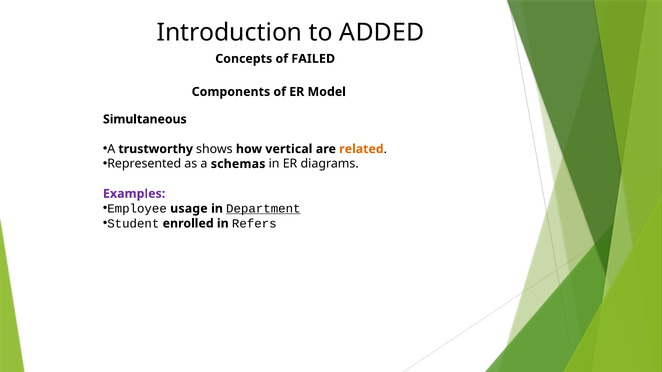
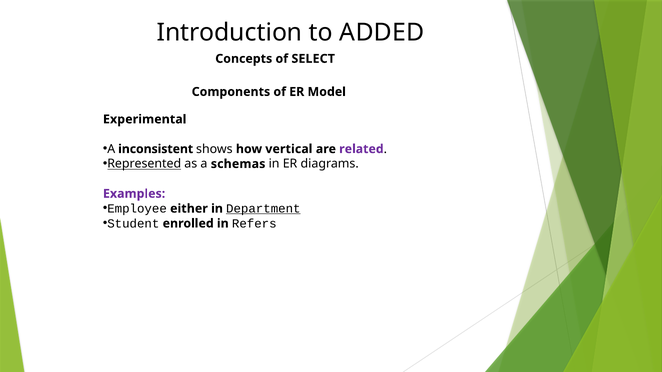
FAILED: FAILED -> SELECT
Simultaneous: Simultaneous -> Experimental
trustworthy: trustworthy -> inconsistent
related colour: orange -> purple
Represented underline: none -> present
usage: usage -> either
